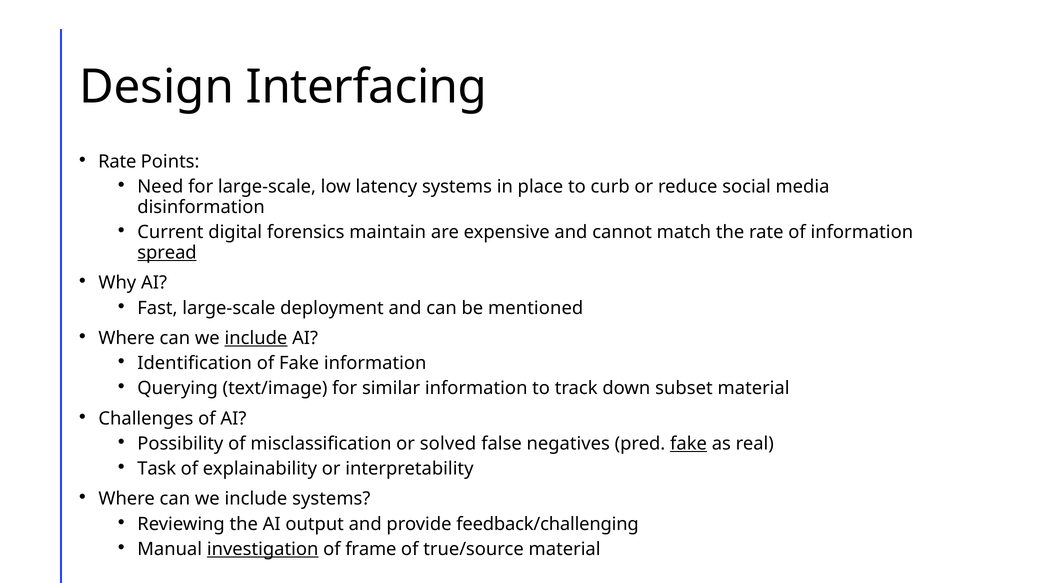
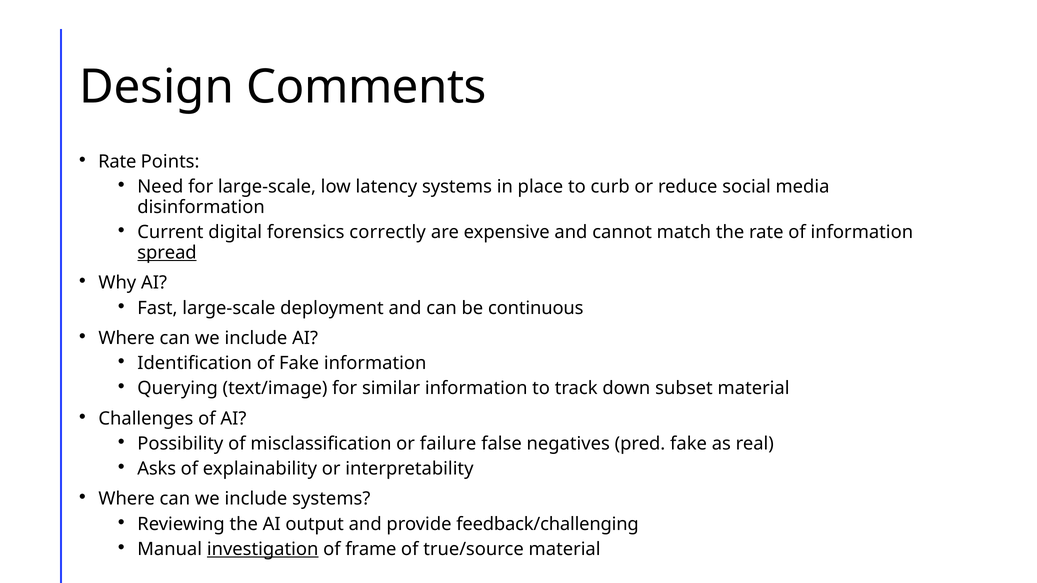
Interfacing: Interfacing -> Comments
maintain: maintain -> correctly
mentioned: mentioned -> continuous
include at (256, 338) underline: present -> none
solved: solved -> failure
fake at (689, 444) underline: present -> none
Task: Task -> Asks
